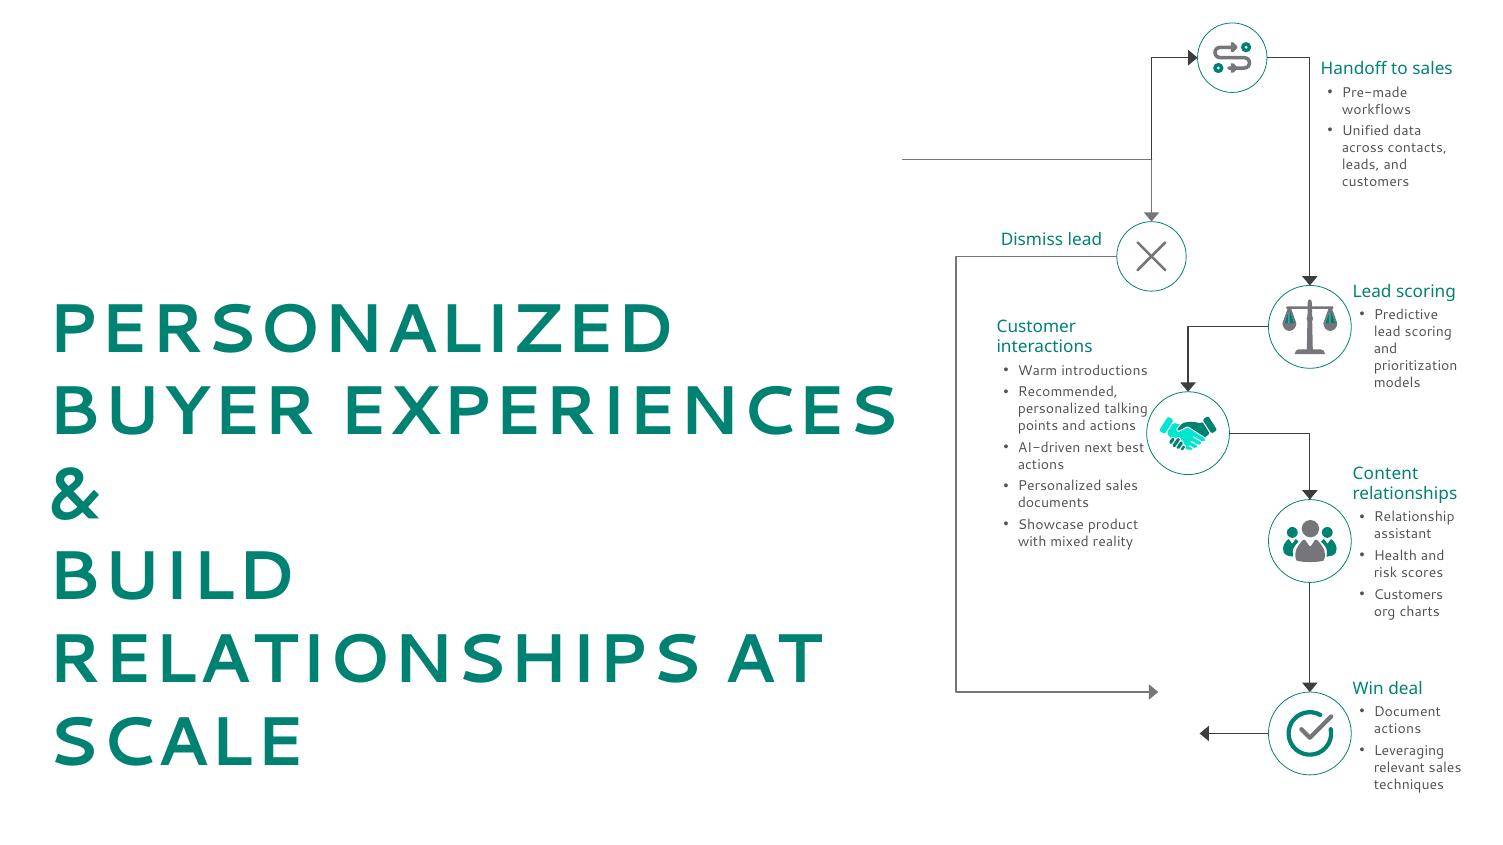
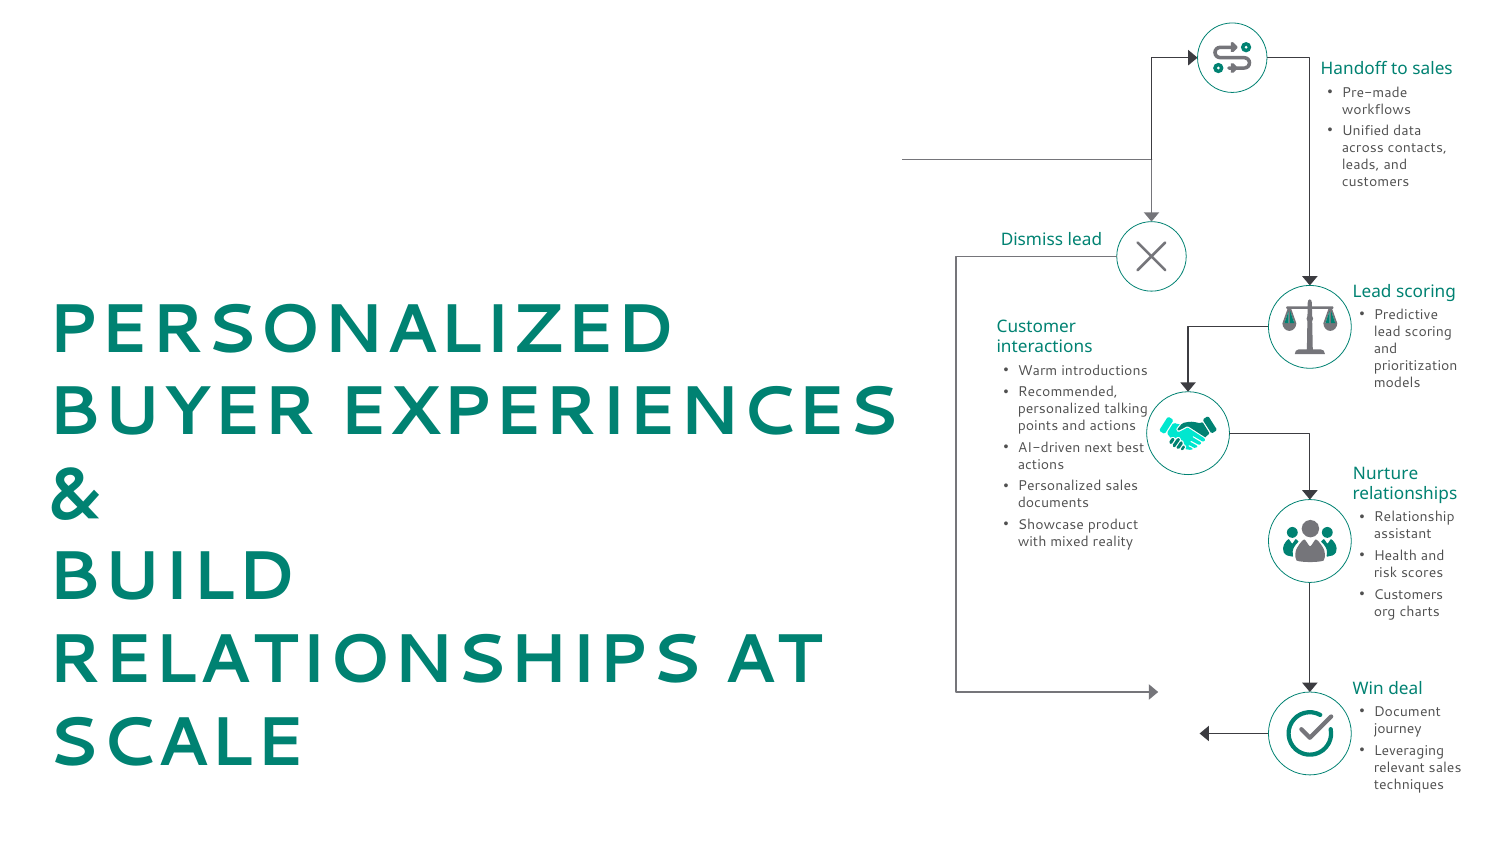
Content: Content -> Nurture
actions at (1398, 729): actions -> journey
